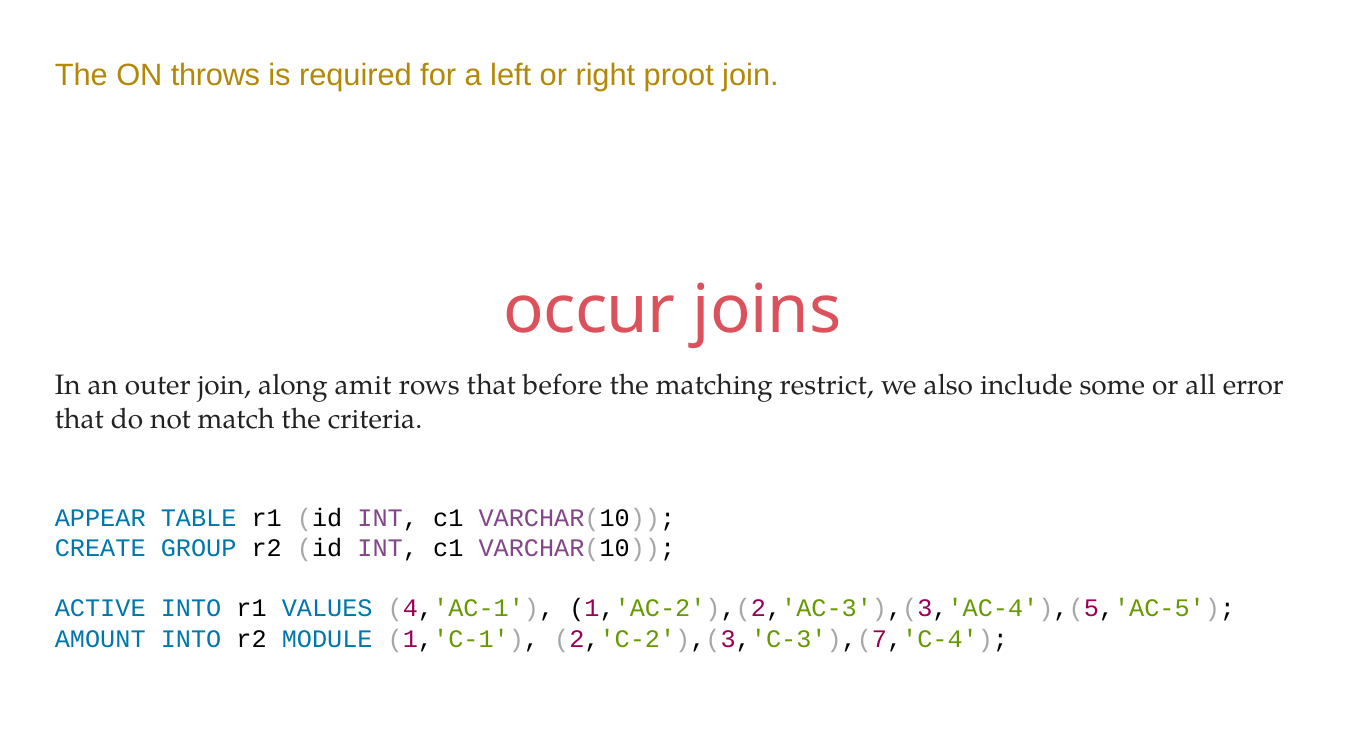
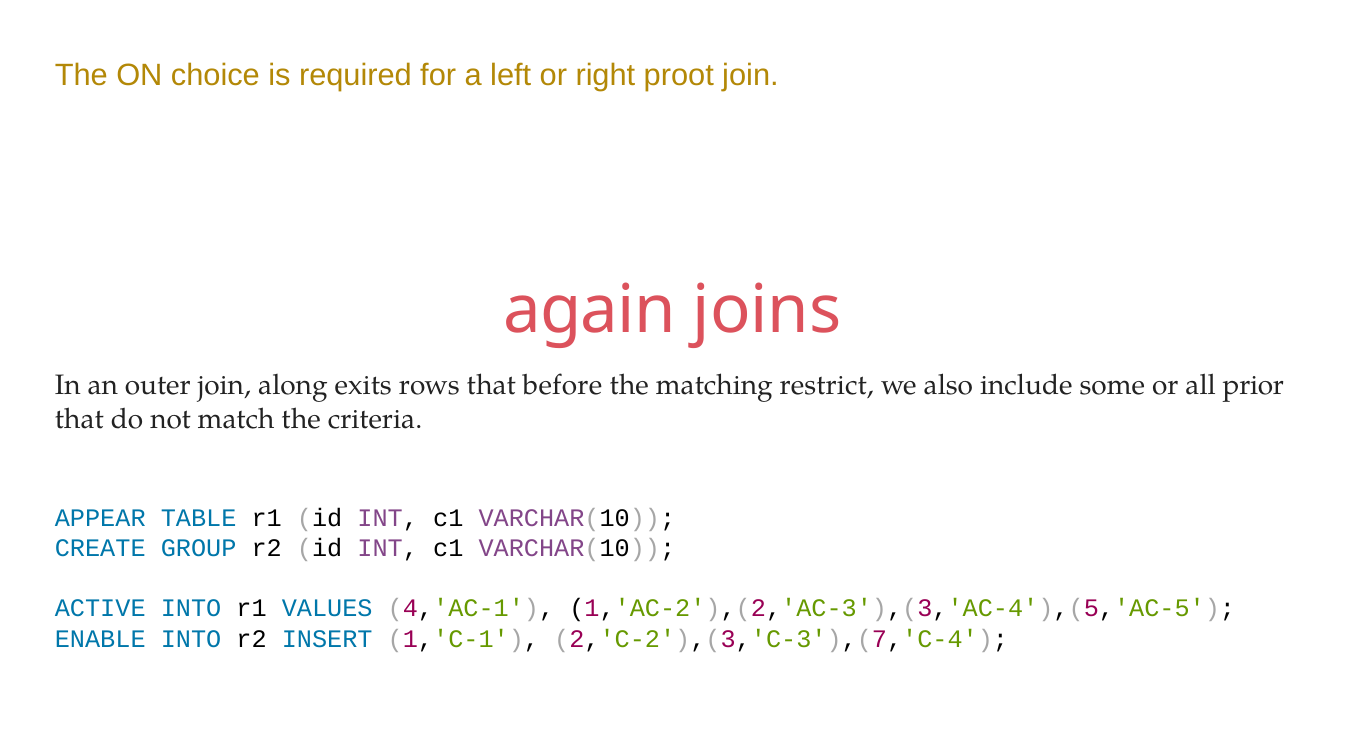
throws: throws -> choice
occur: occur -> again
amit: amit -> exits
error: error -> prior
AMOUNT: AMOUNT -> ENABLE
MODULE: MODULE -> INSERT
